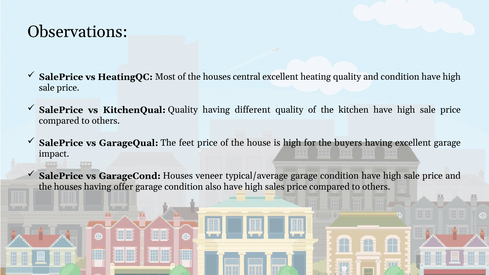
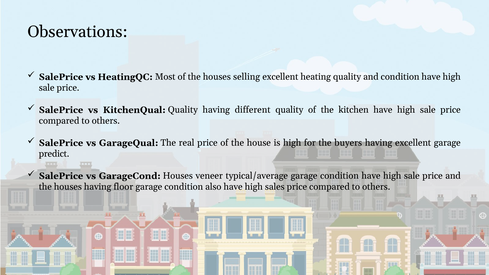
central: central -> selling
feet: feet -> real
impact: impact -> predict
offer: offer -> floor
